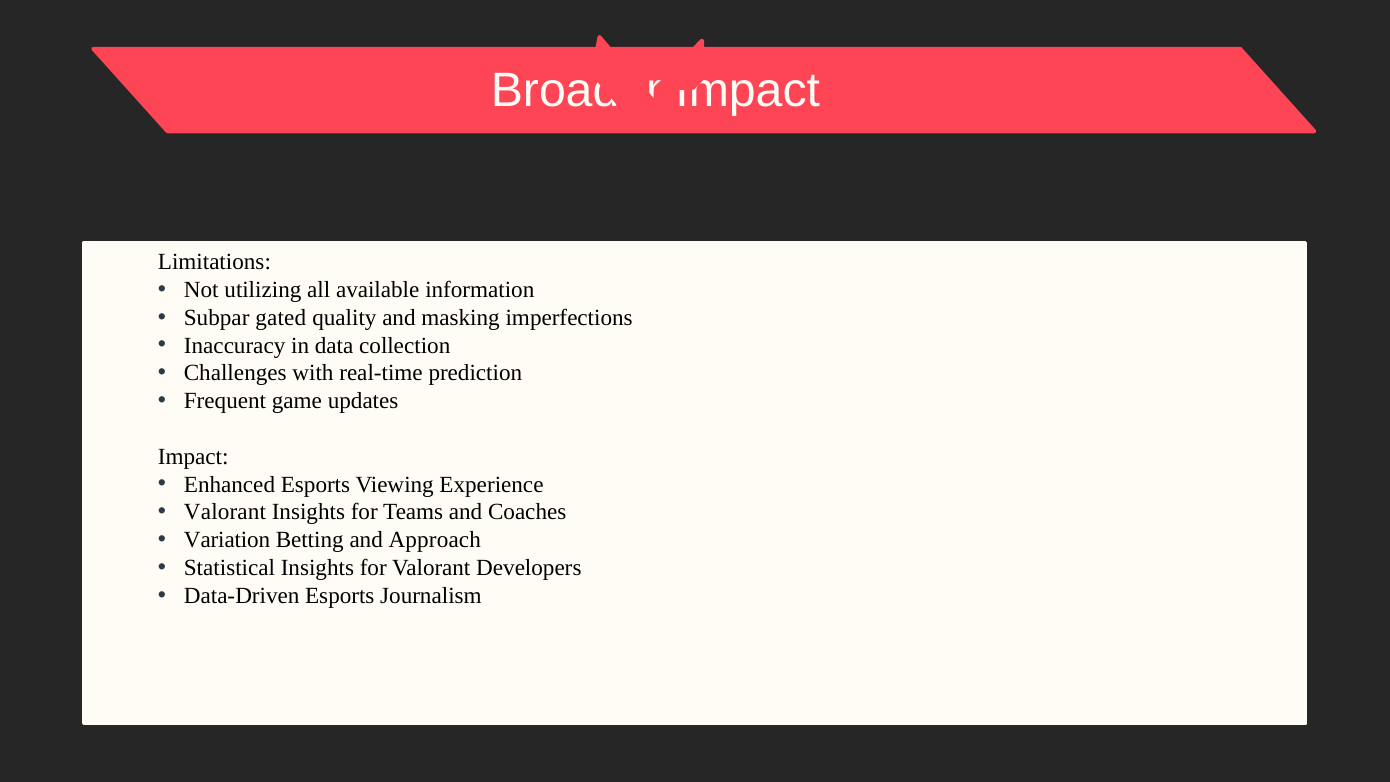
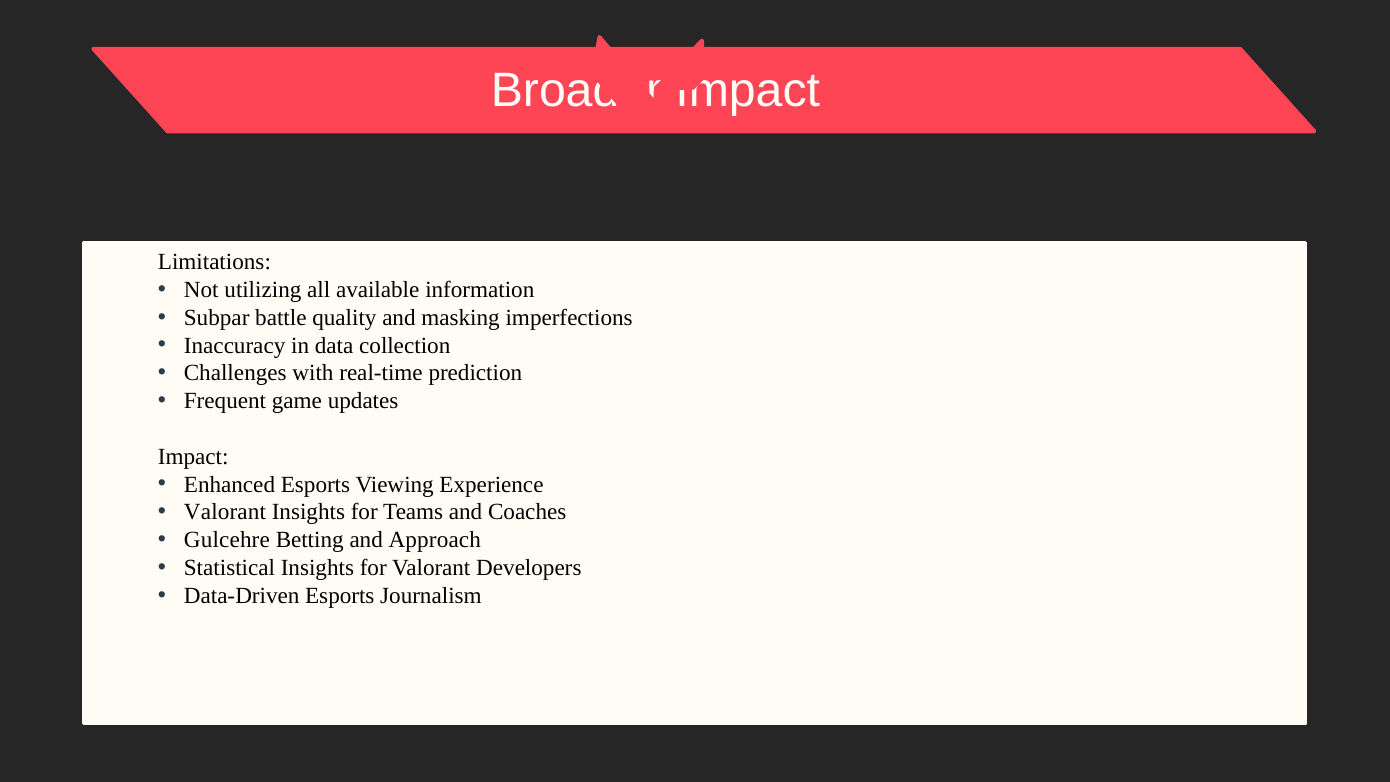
gated: gated -> battle
Variation: Variation -> Gulcehre
